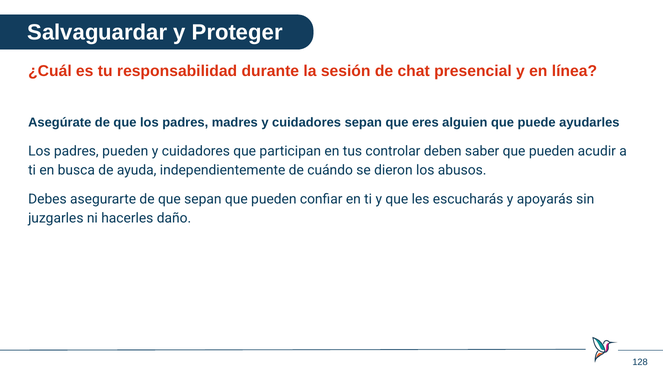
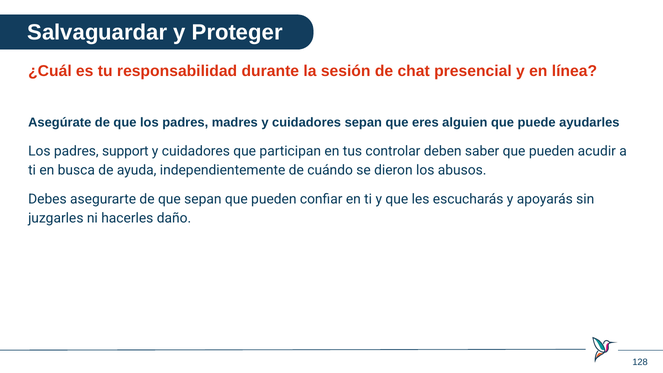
padres pueden: pueden -> support
